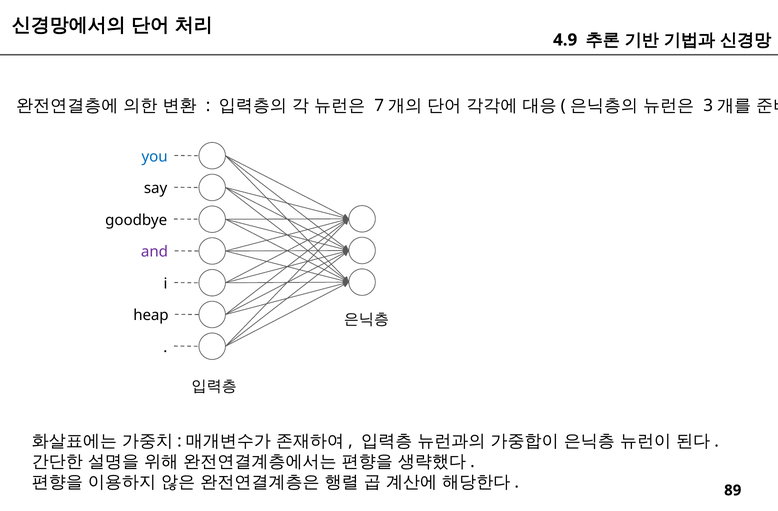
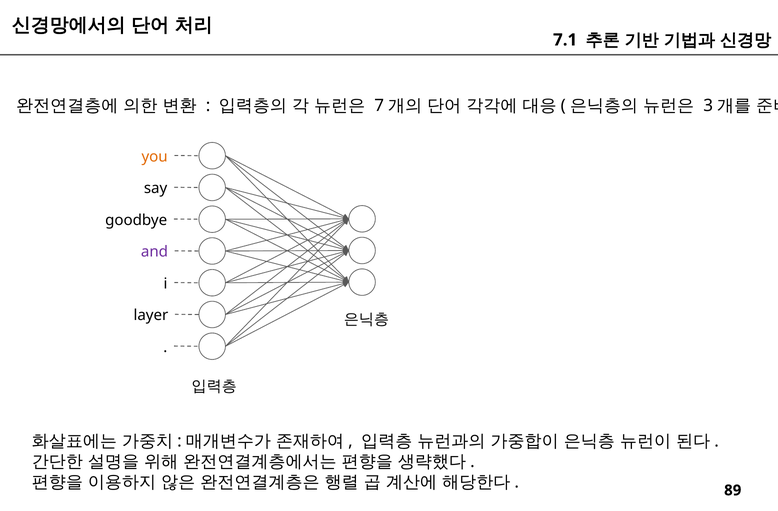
4.9: 4.9 -> 7.1
you colour: blue -> orange
heap: heap -> layer
